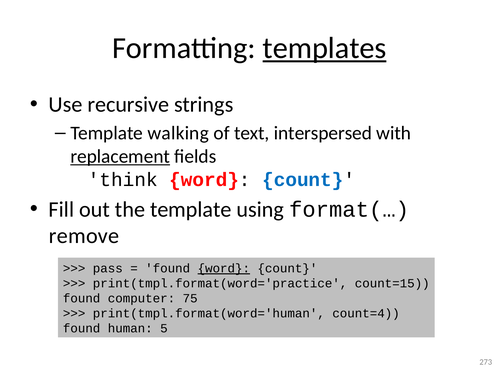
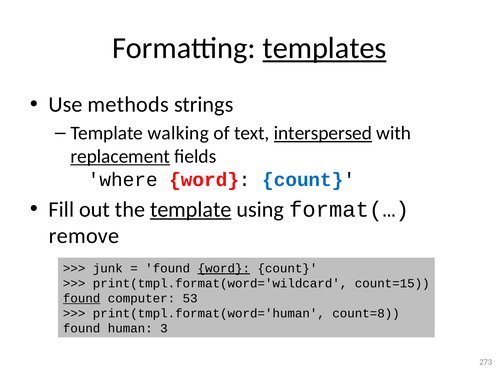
recursive: recursive -> methods
interspersed underline: none -> present
think: think -> where
template at (191, 210) underline: none -> present
pass: pass -> junk
print(tmpl.format(word='practice: print(tmpl.format(word='practice -> print(tmpl.format(word='wildcard
found at (82, 299) underline: none -> present
75: 75 -> 53
count=4: count=4 -> count=8
5: 5 -> 3
